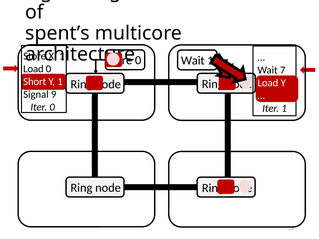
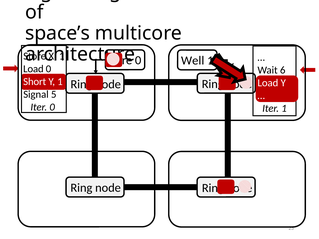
spent’s: spent’s -> space’s
0 Wait: Wait -> Well
7: 7 -> 6
9: 9 -> 5
